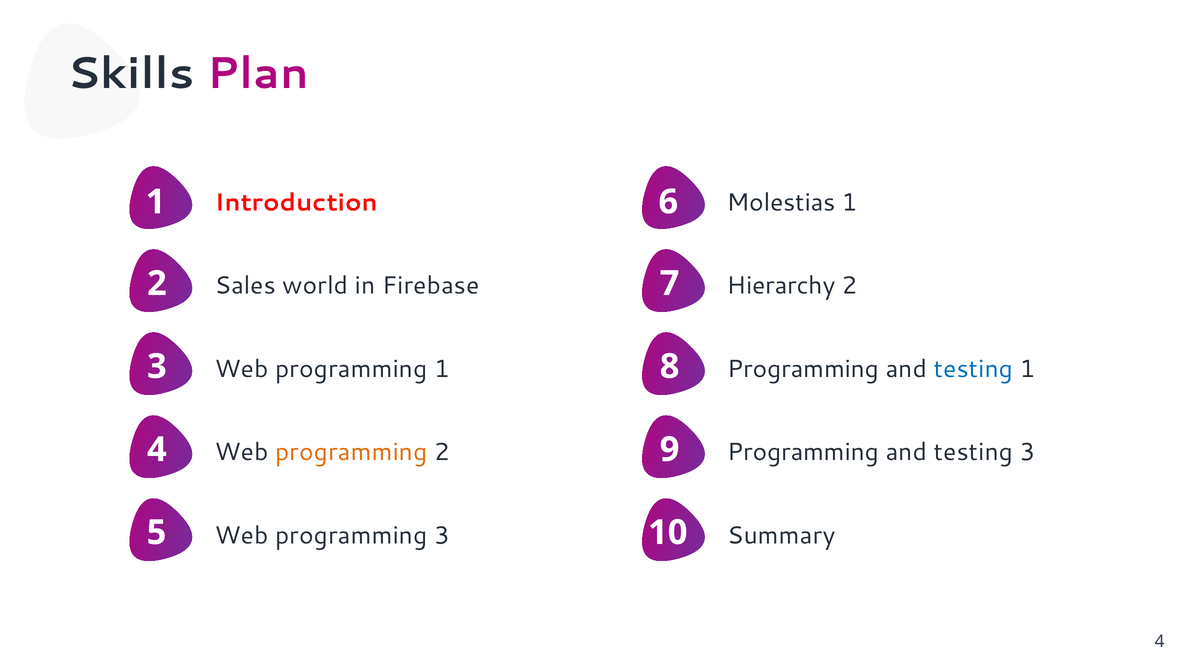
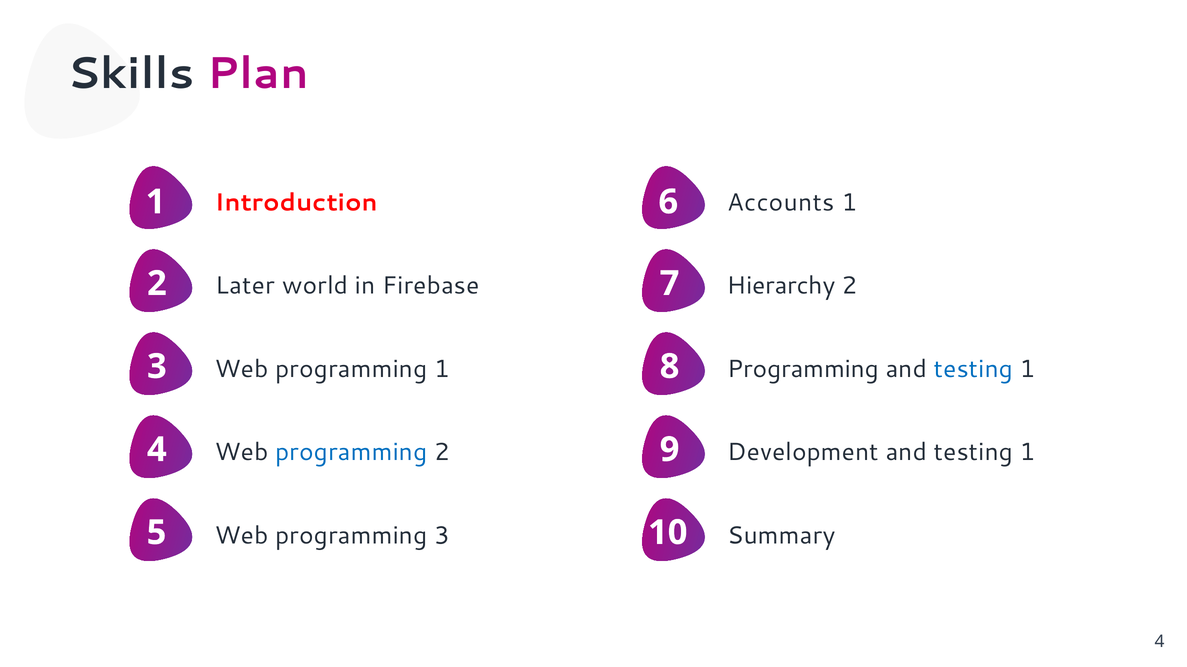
Molestias: Molestias -> Accounts
Sales: Sales -> Later
programming at (351, 453) colour: orange -> blue
Programming at (803, 453): Programming -> Development
3 at (1027, 453): 3 -> 1
